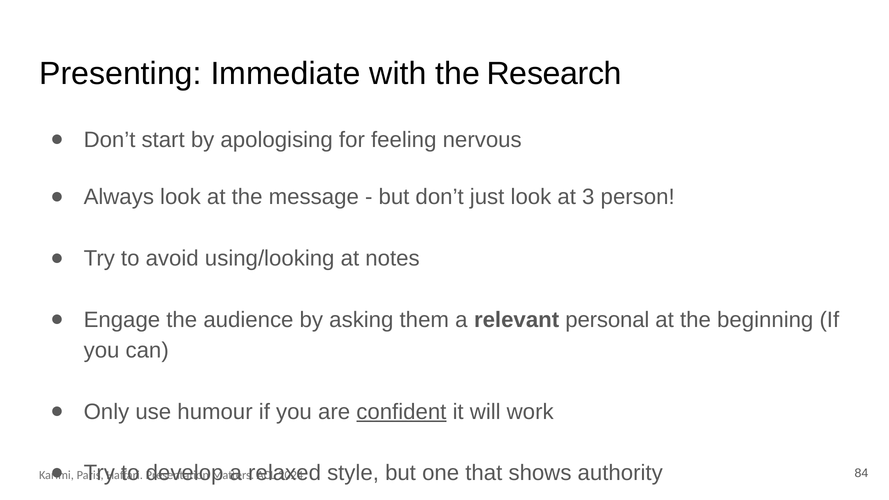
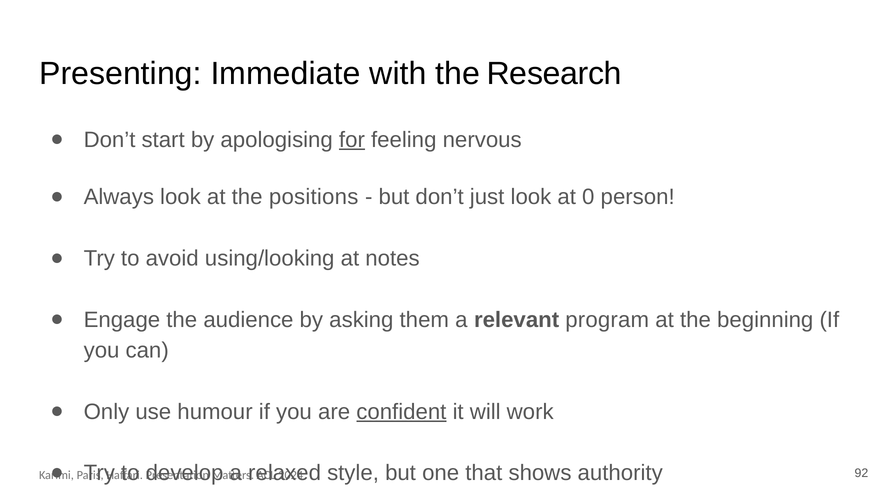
for underline: none -> present
message: message -> positions
3: 3 -> 0
personal: personal -> program
84: 84 -> 92
